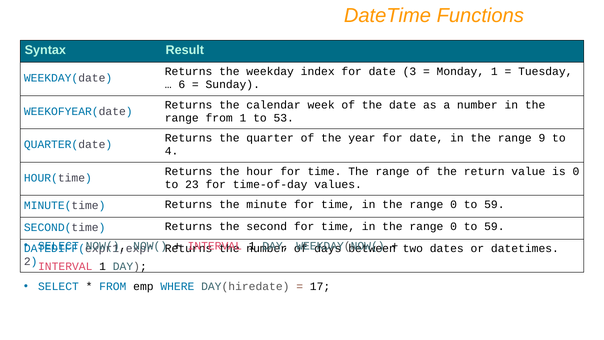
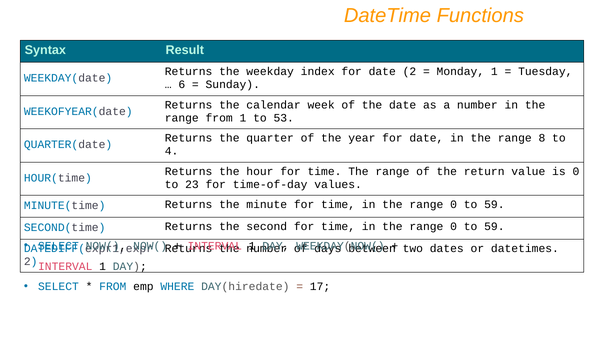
date 3: 3 -> 2
9: 9 -> 8
